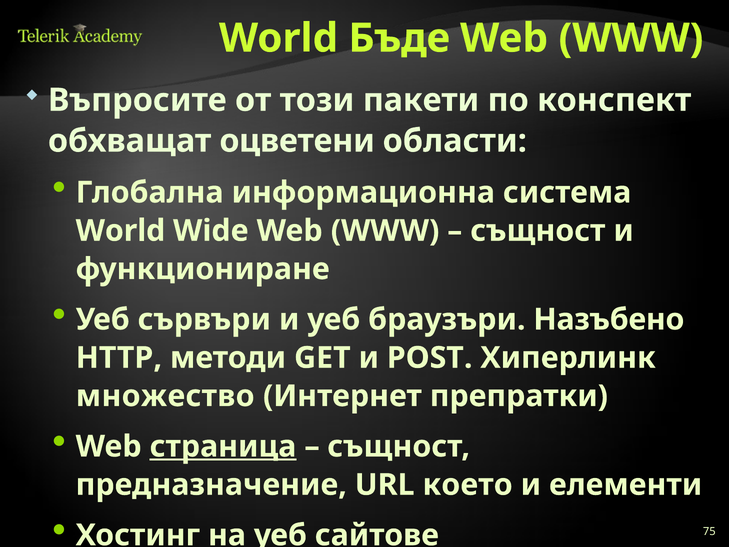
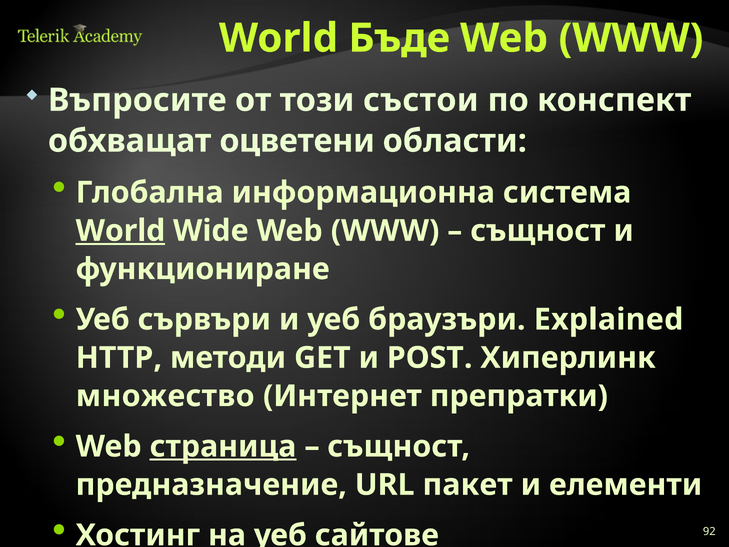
пакети: пакети -> състои
World at (120, 231) underline: none -> present
Назъбено: Назъбено -> Explained
което: което -> пакет
75: 75 -> 92
